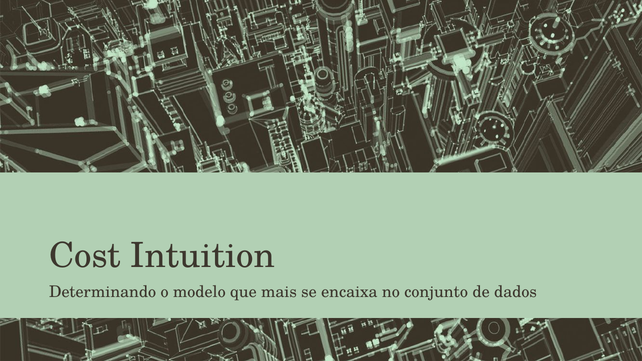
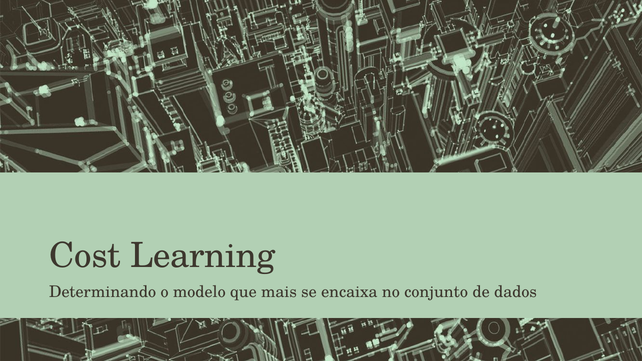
Intuition: Intuition -> Learning
